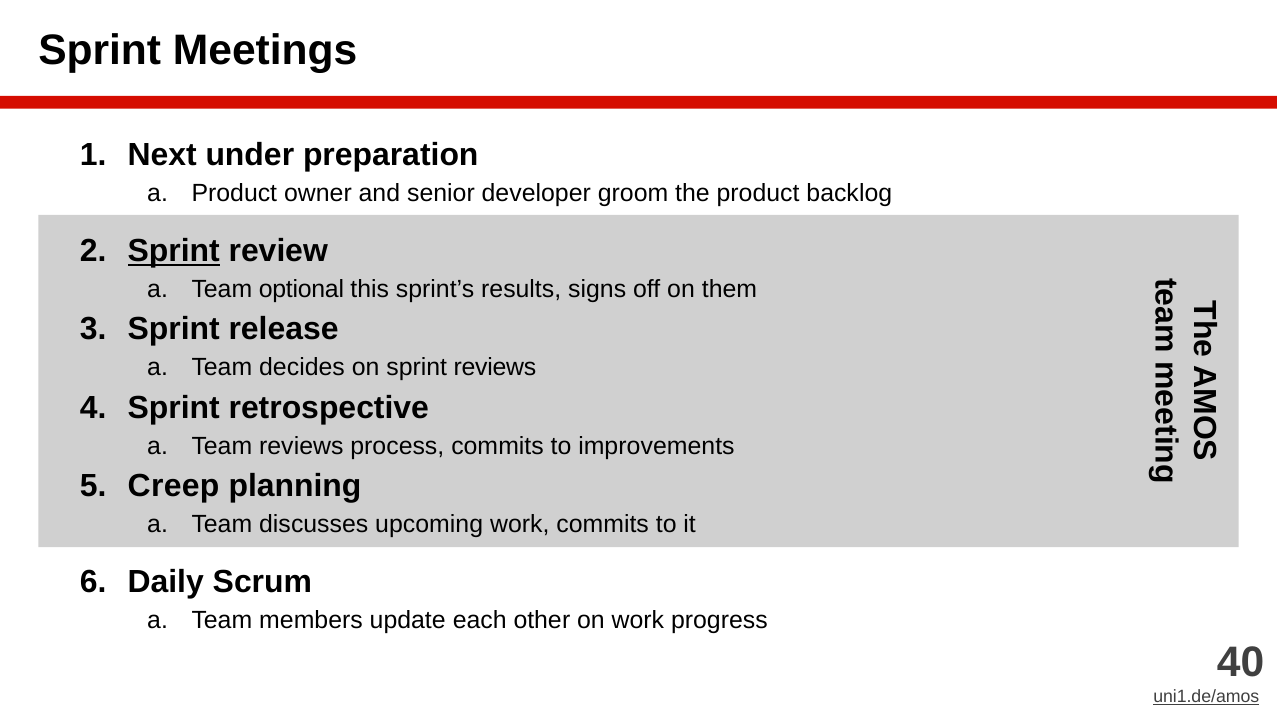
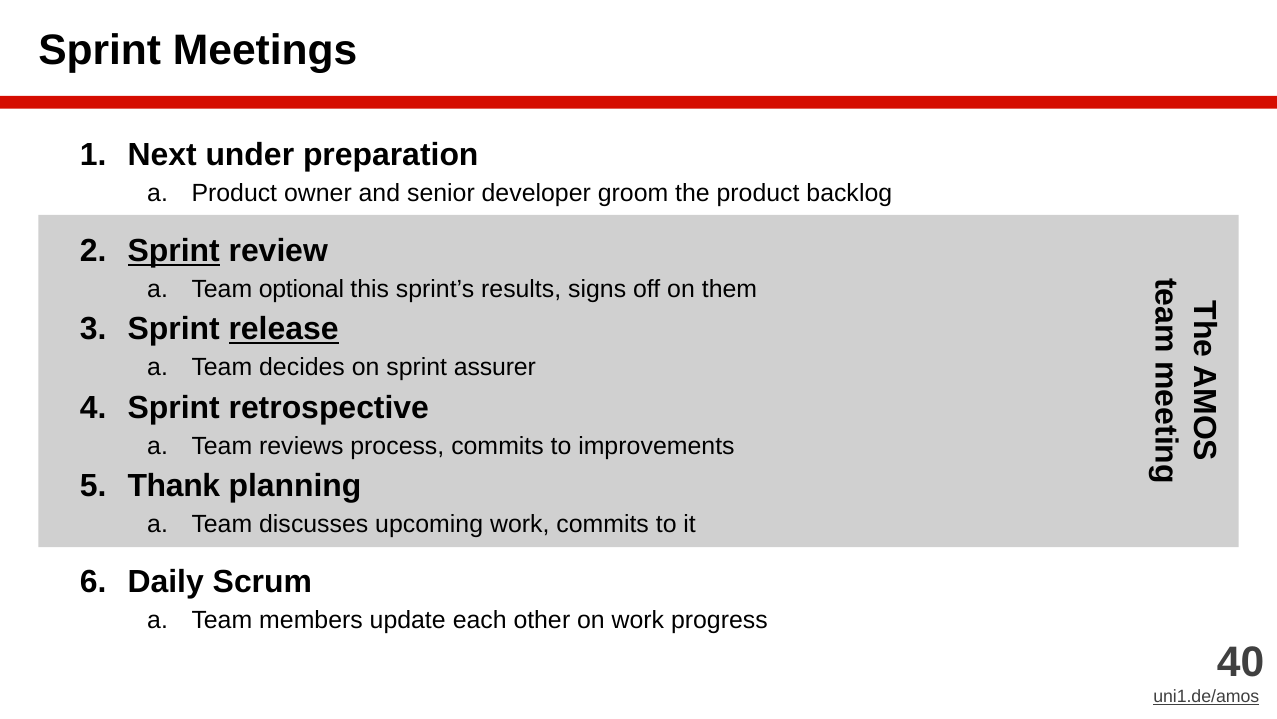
release underline: none -> present
sprint reviews: reviews -> assurer
Creep: Creep -> Thank
